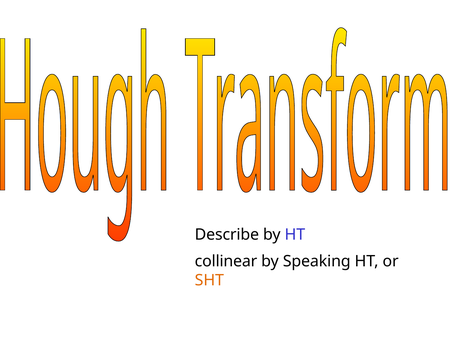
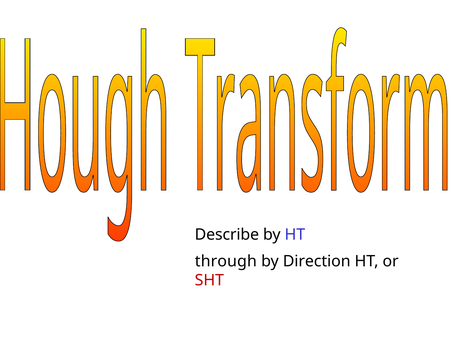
collinear: collinear -> through
Speaking: Speaking -> Direction
SHT colour: orange -> red
